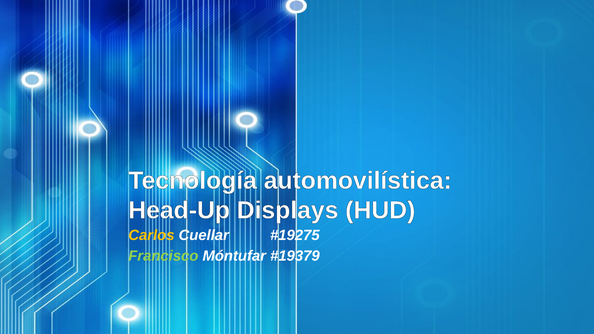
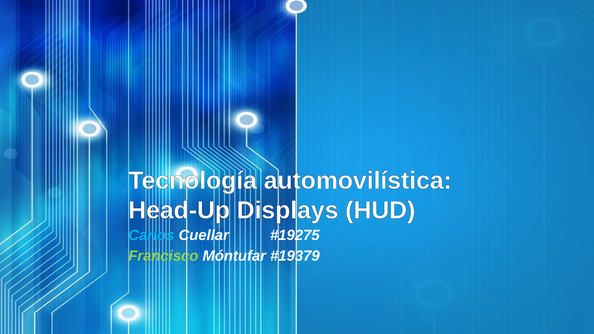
Carlos colour: yellow -> light blue
